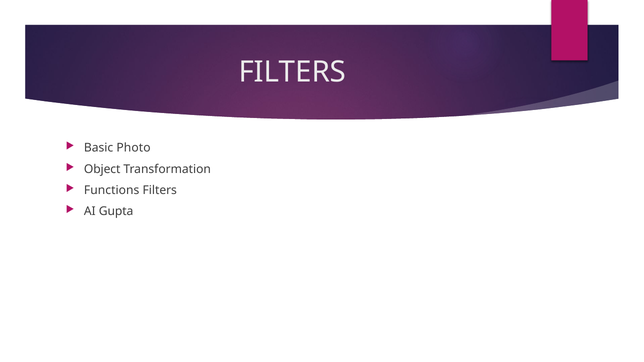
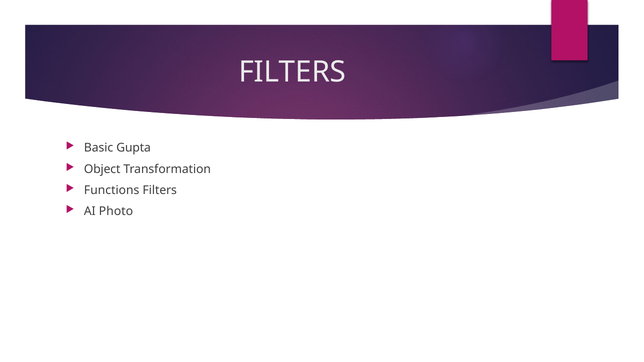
Photo: Photo -> Gupta
Gupta: Gupta -> Photo
